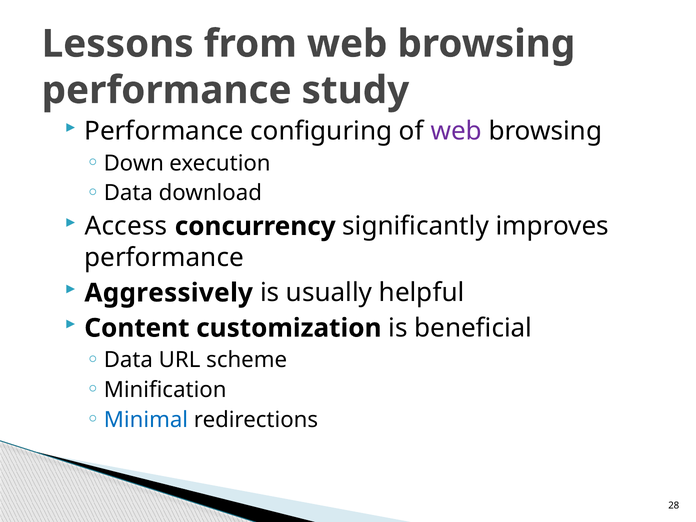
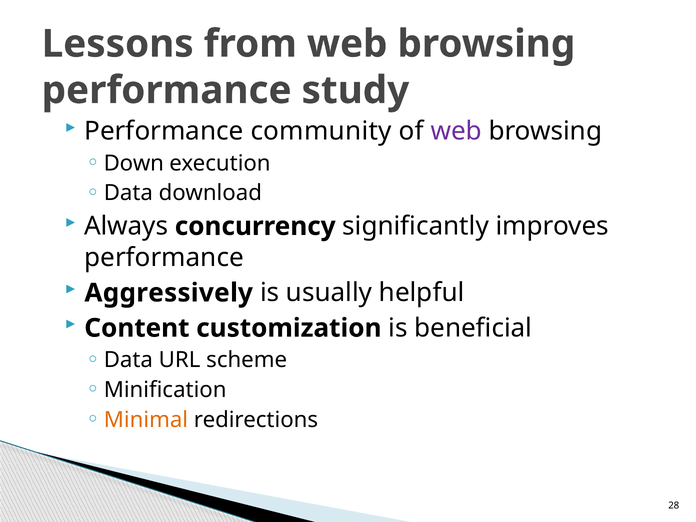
configuring: configuring -> community
Access: Access -> Always
Minimal colour: blue -> orange
